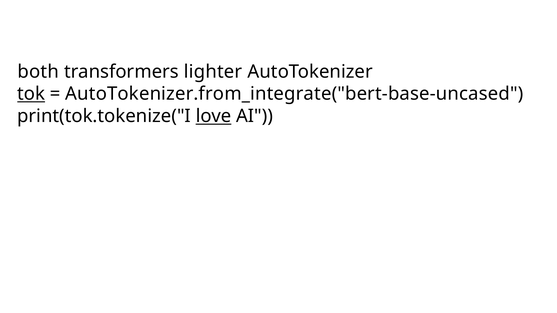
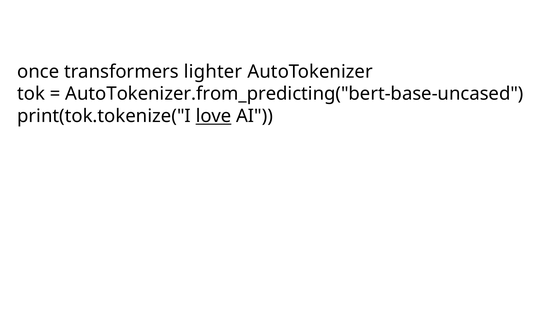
both: both -> once
tok underline: present -> none
AutoTokenizer.from_integrate("bert-base-uncased: AutoTokenizer.from_integrate("bert-base-uncased -> AutoTokenizer.from_predicting("bert-base-uncased
